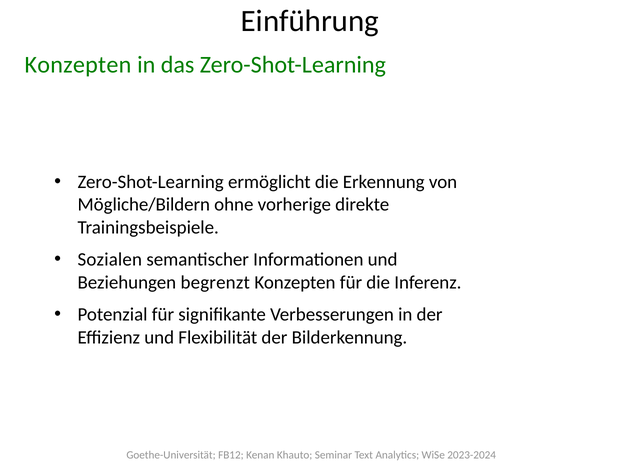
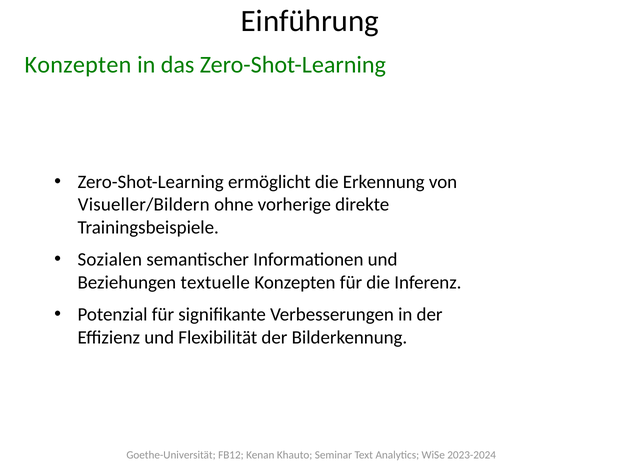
Mögliche/Bildern: Mögliche/Bildern -> Visueller/Bildern
begrenzt: begrenzt -> textuelle
